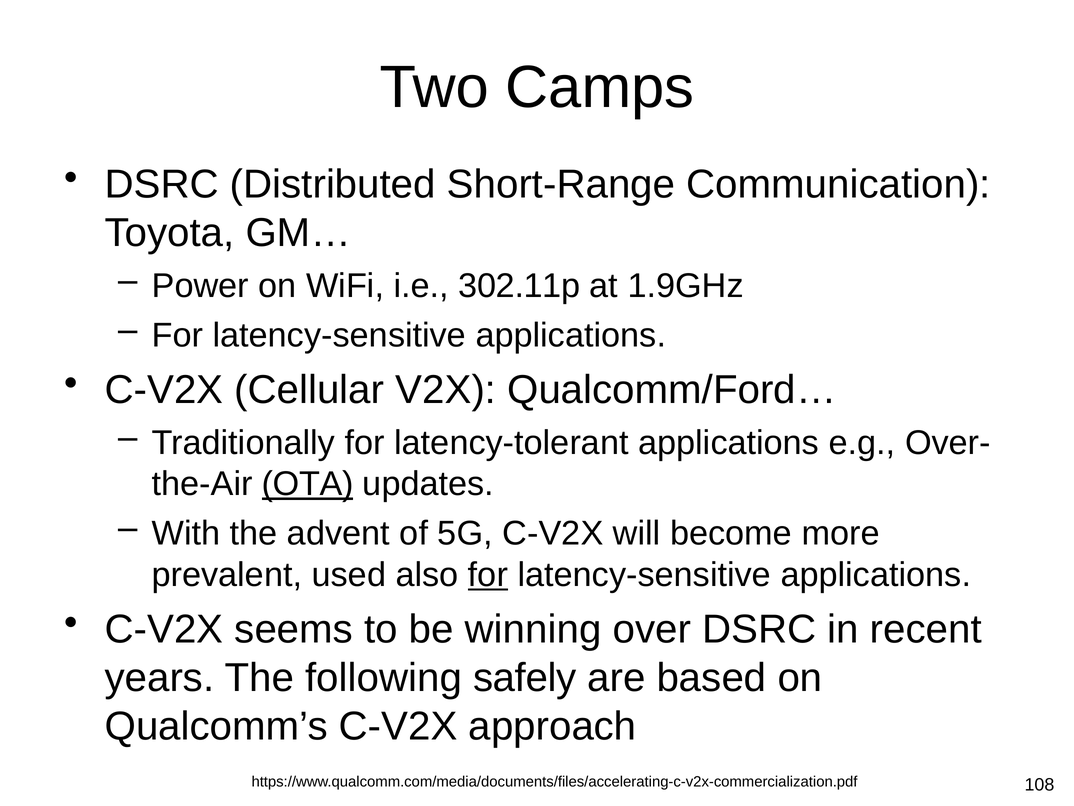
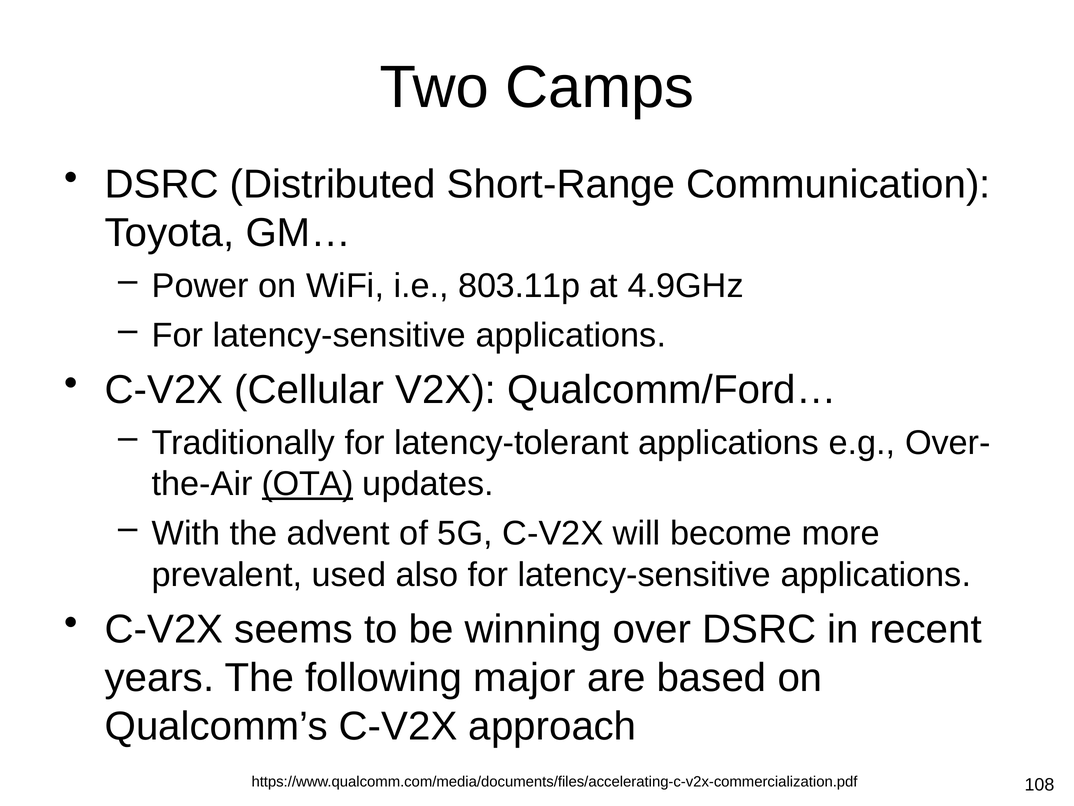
302.11p: 302.11p -> 803.11p
1.9GHz: 1.9GHz -> 4.9GHz
for at (488, 574) underline: present -> none
safely: safely -> major
